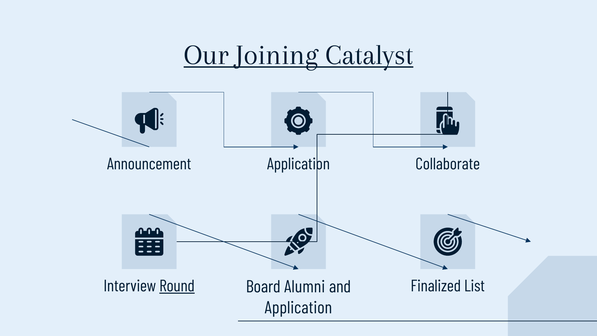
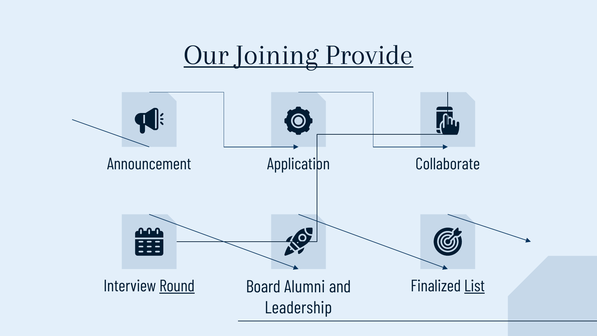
Catalyst: Catalyst -> Provide
List underline: none -> present
Application at (298, 307): Application -> Leadership
